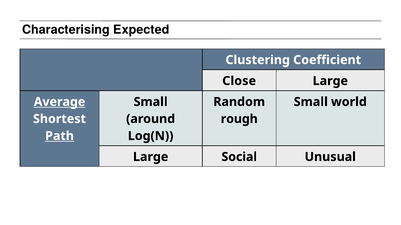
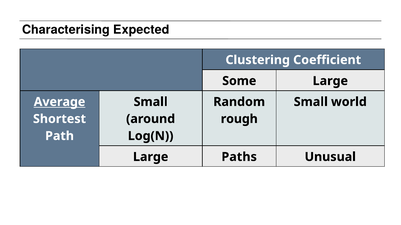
Close: Close -> Some
Path underline: present -> none
Social: Social -> Paths
